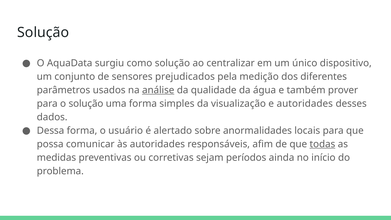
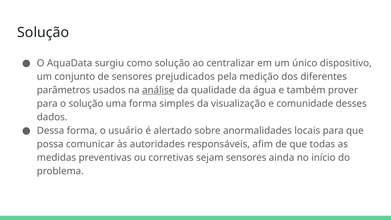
e autoridades: autoridades -> comunidade
todas underline: present -> none
sejam períodos: períodos -> sensores
